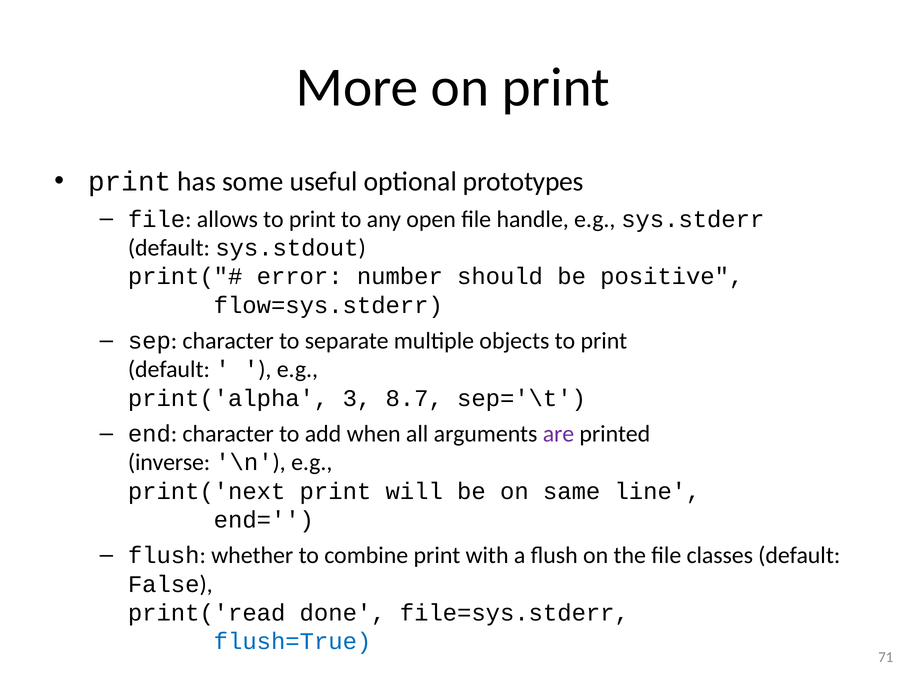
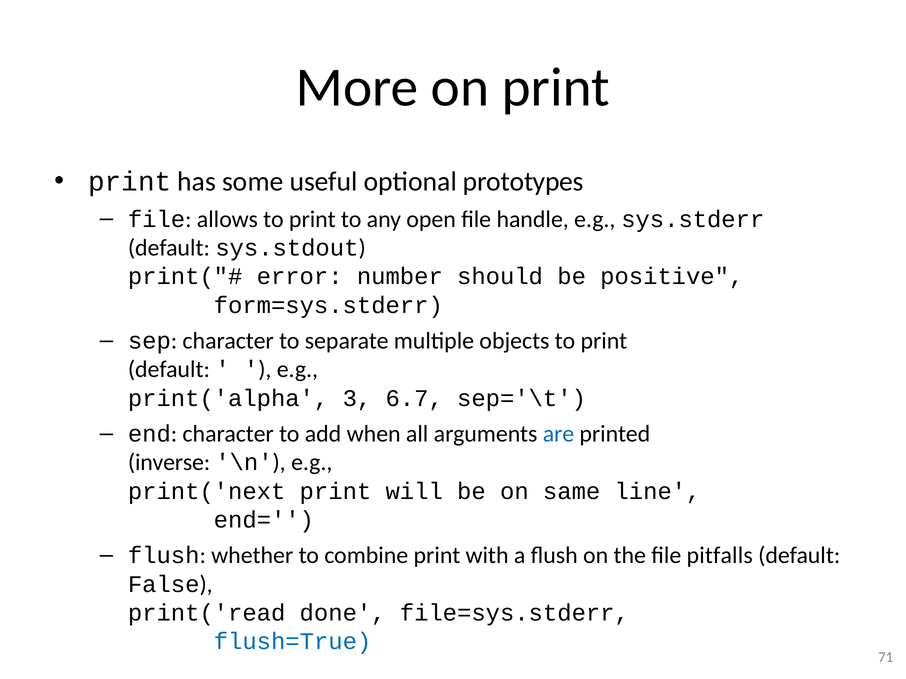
flow=sys.stderr: flow=sys.stderr -> form=sys.stderr
8.7: 8.7 -> 6.7
are colour: purple -> blue
classes: classes -> pitfalls
